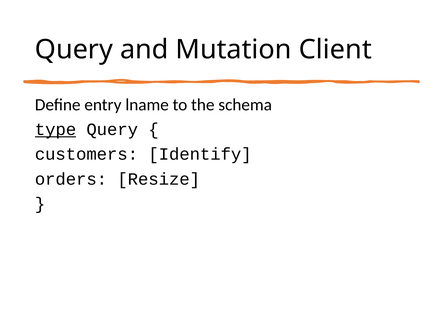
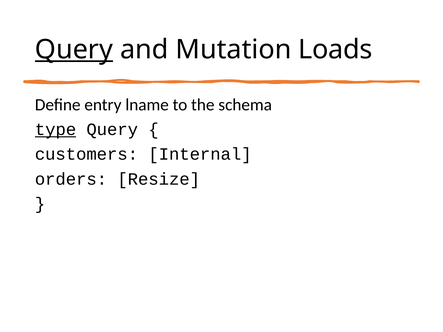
Query at (74, 50) underline: none -> present
Client: Client -> Loads
Identify: Identify -> Internal
